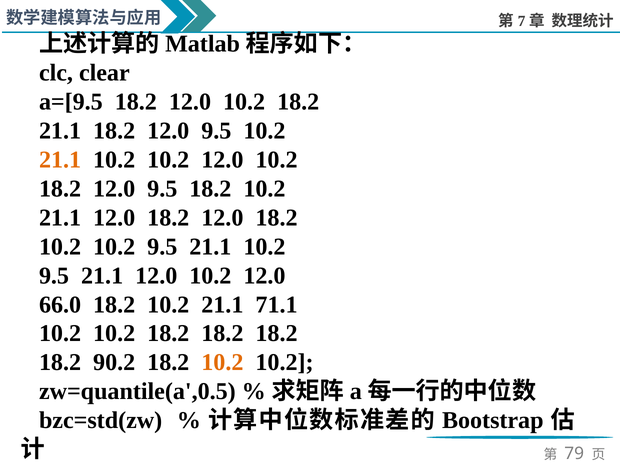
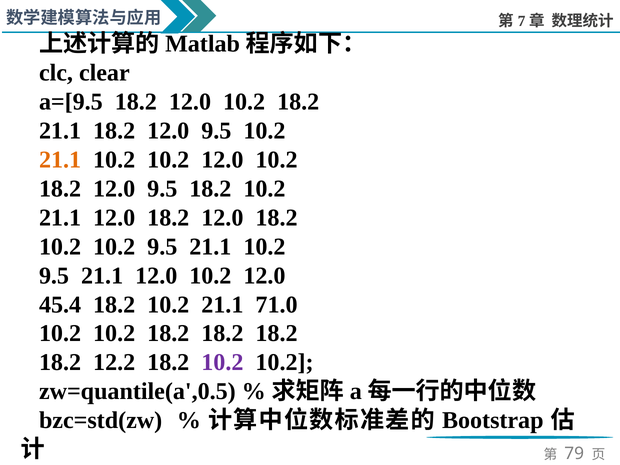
66.0: 66.0 -> 45.4
71.1: 71.1 -> 71.0
90.2: 90.2 -> 12.2
10.2 at (222, 362) colour: orange -> purple
